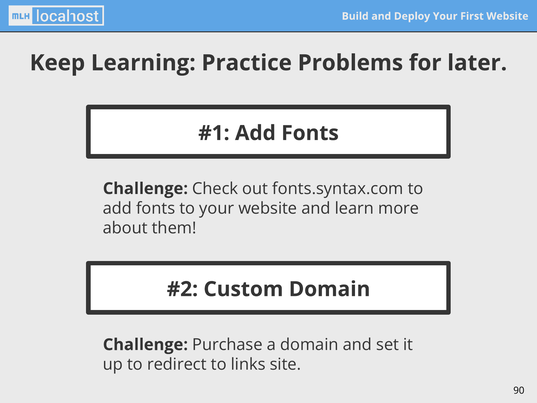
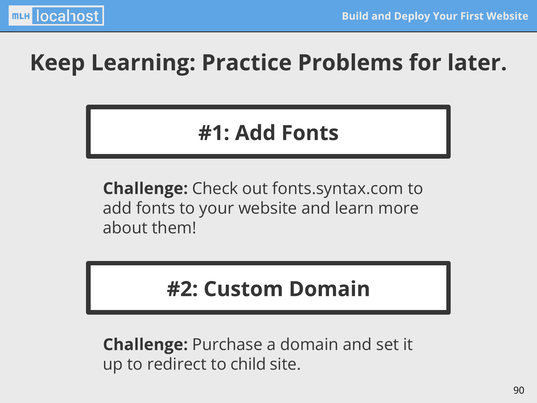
links: links -> child
